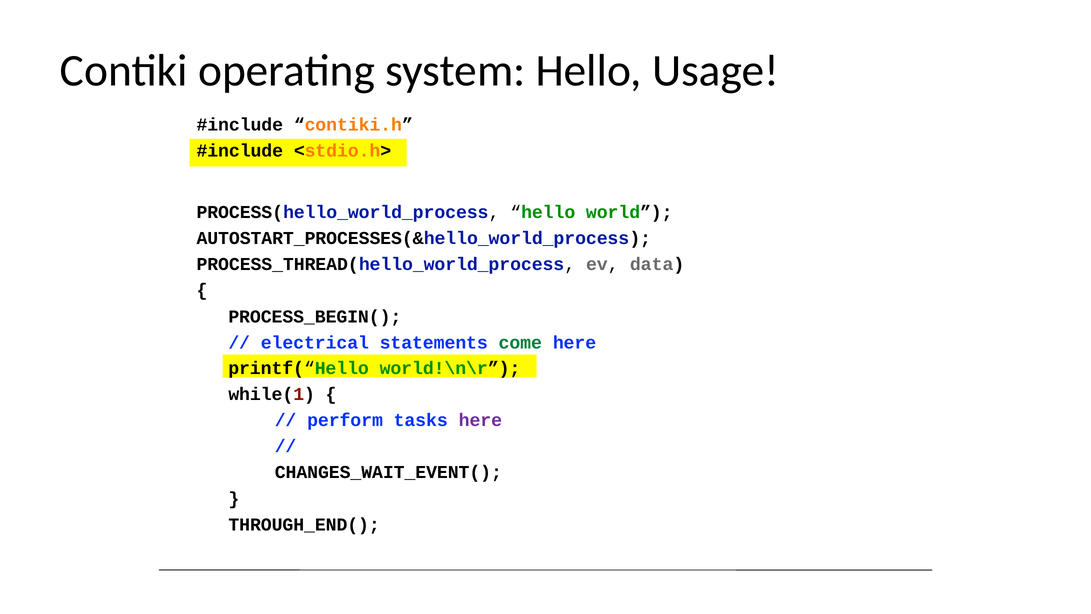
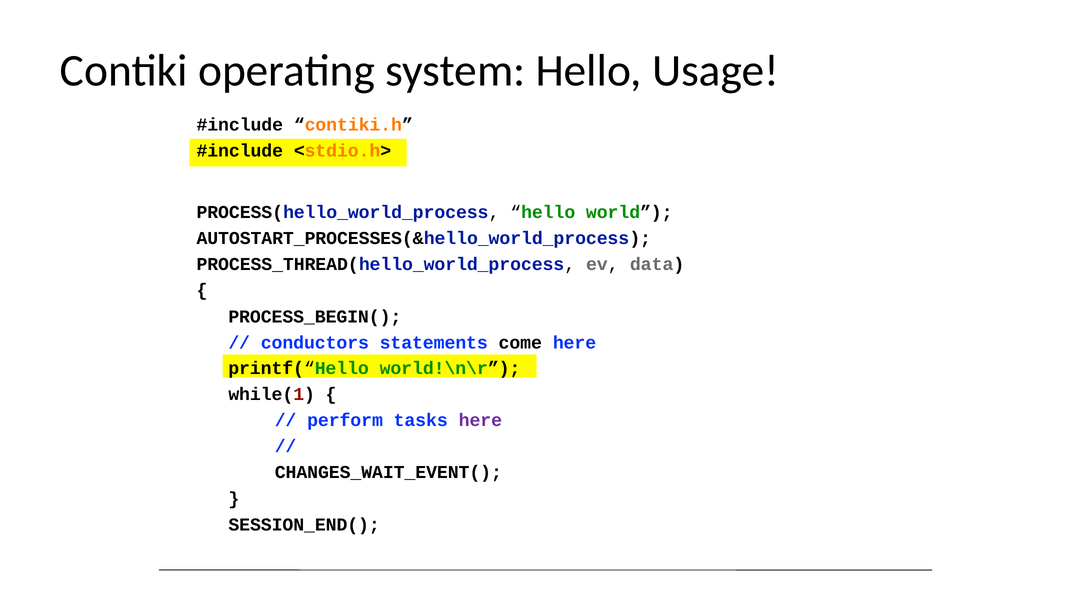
electrical: electrical -> conductors
come colour: green -> black
THROUGH_END(: THROUGH_END( -> SESSION_END(
